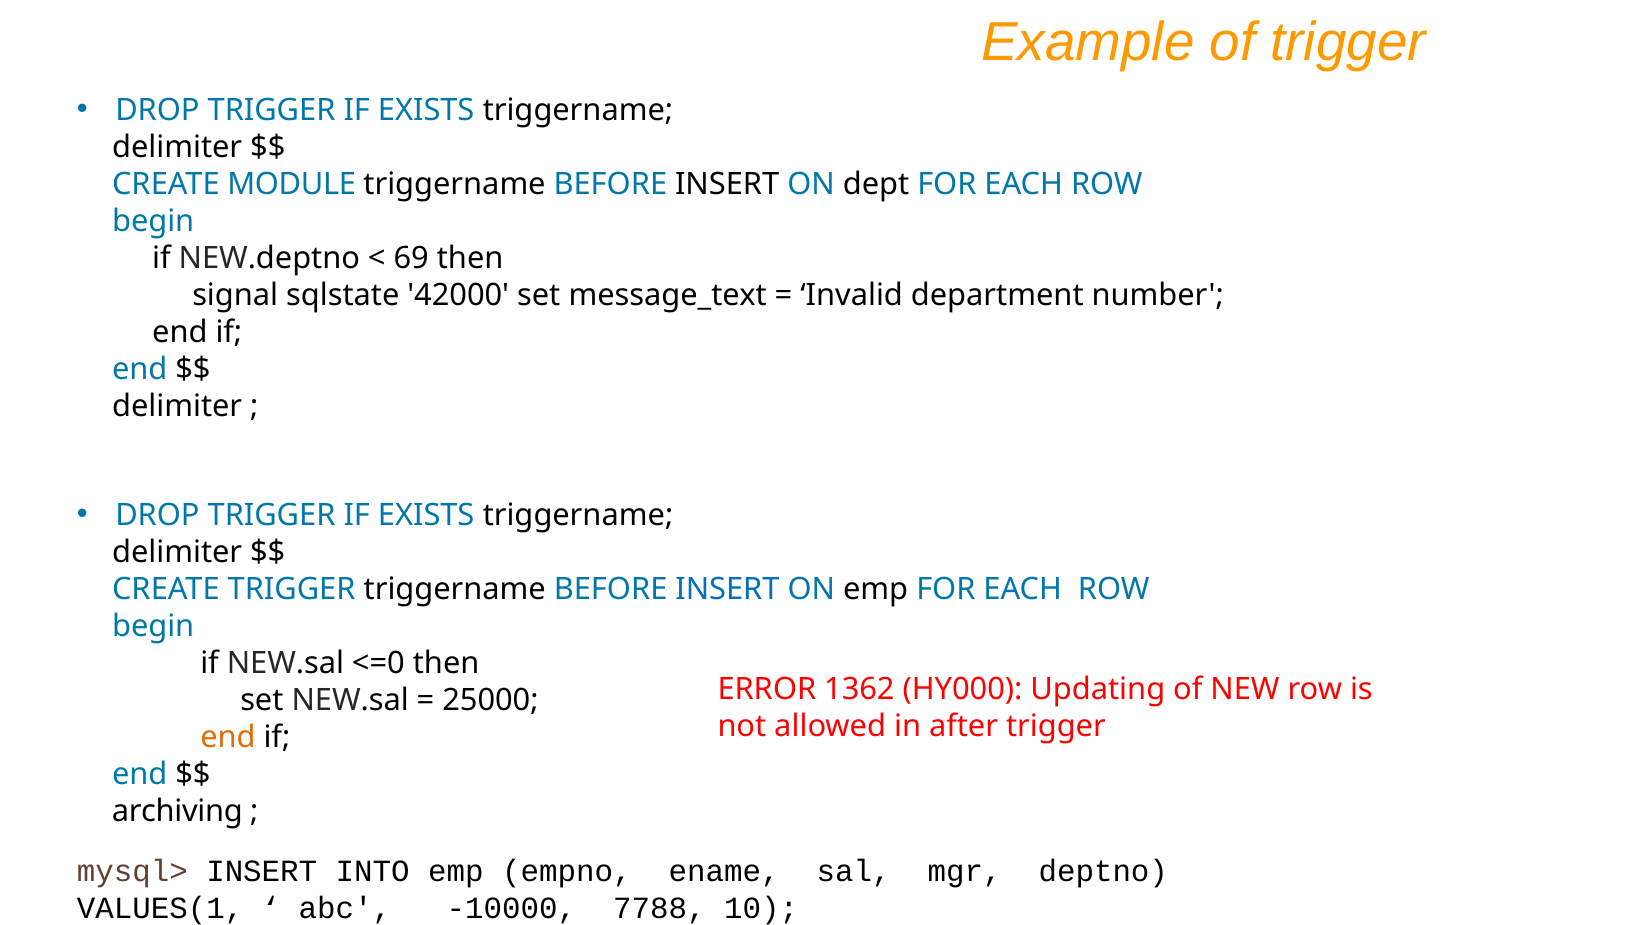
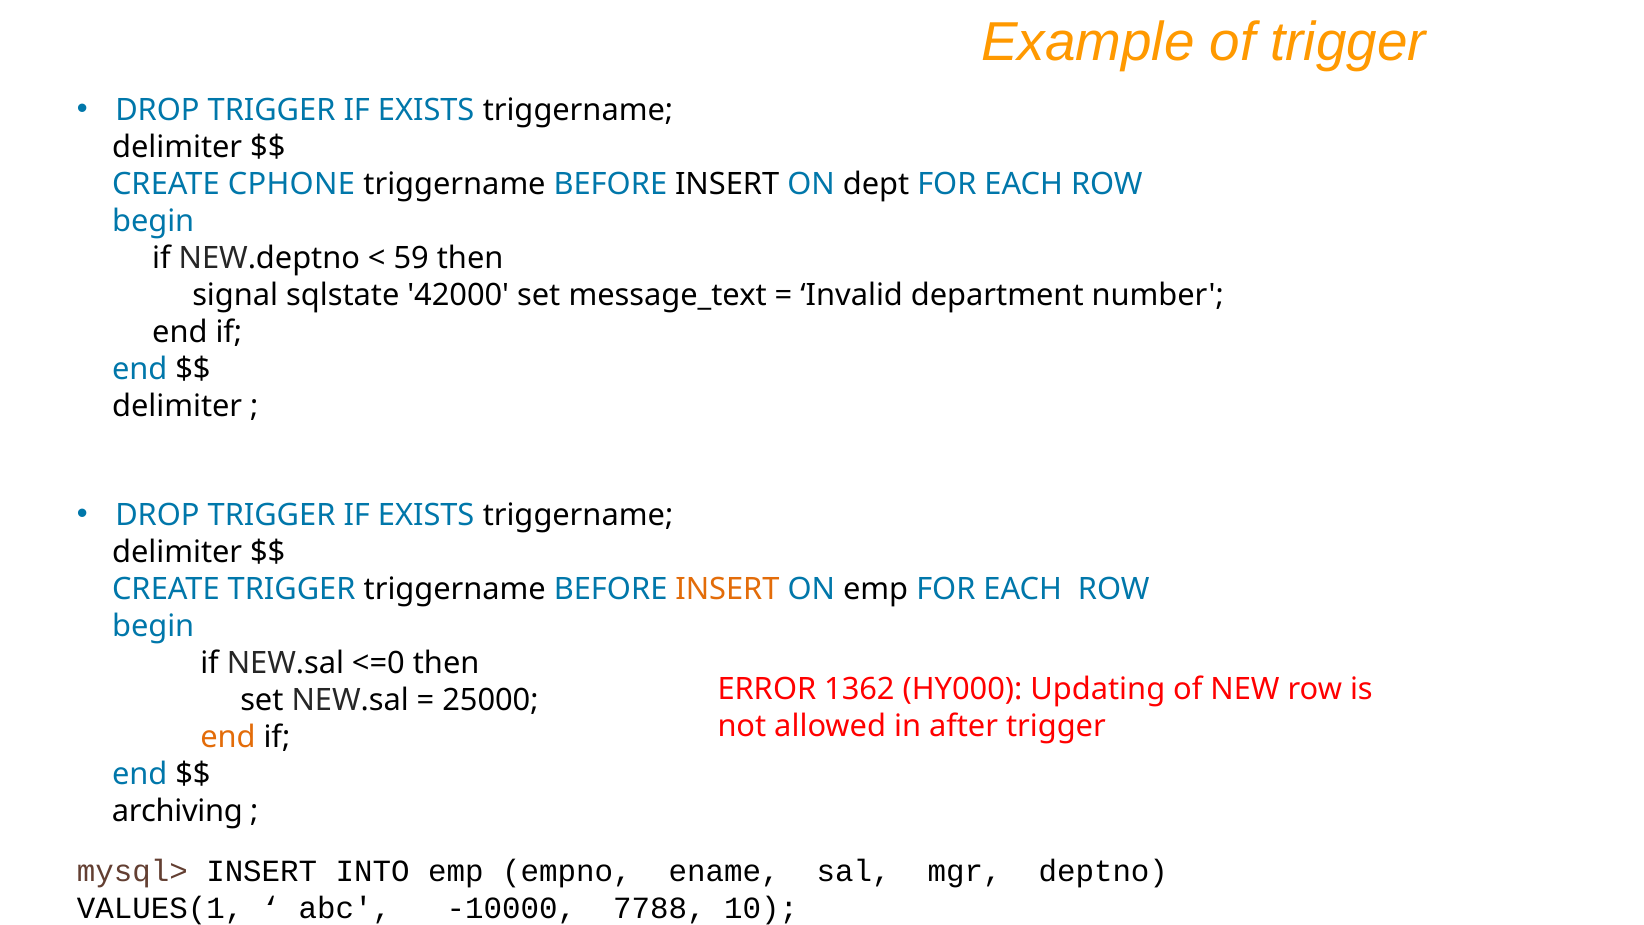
MODULE: MODULE -> CPHONE
69: 69 -> 59
INSERT at (727, 589) colour: blue -> orange
